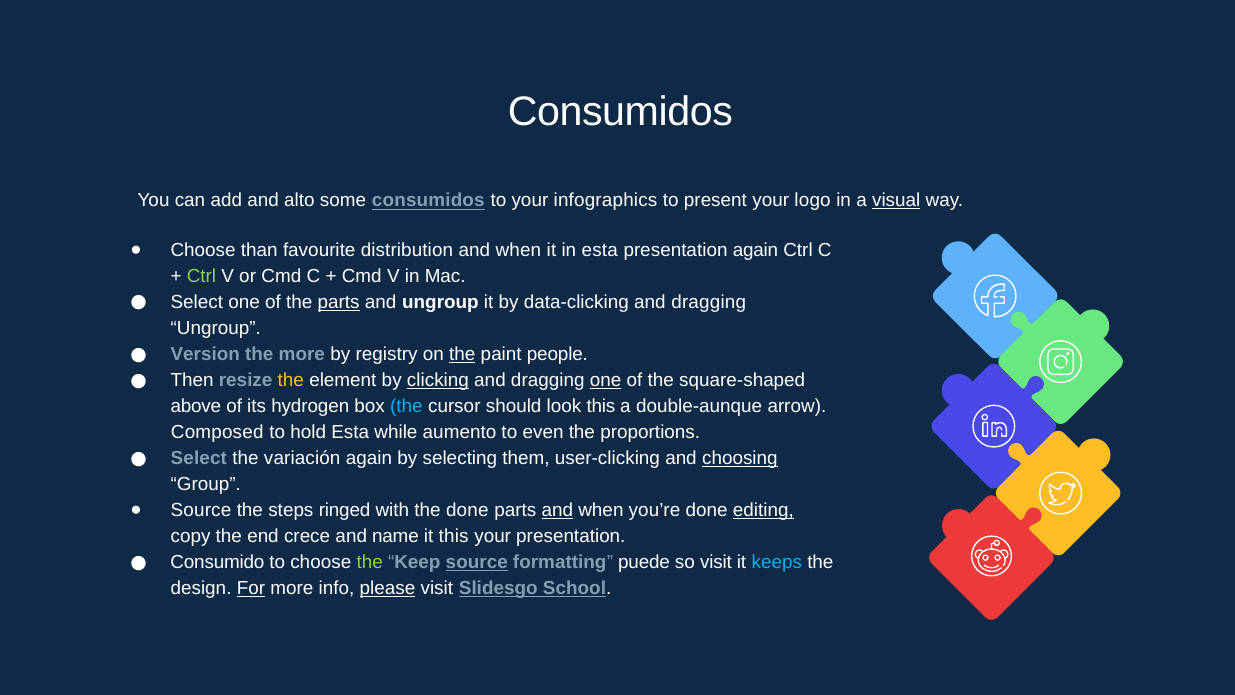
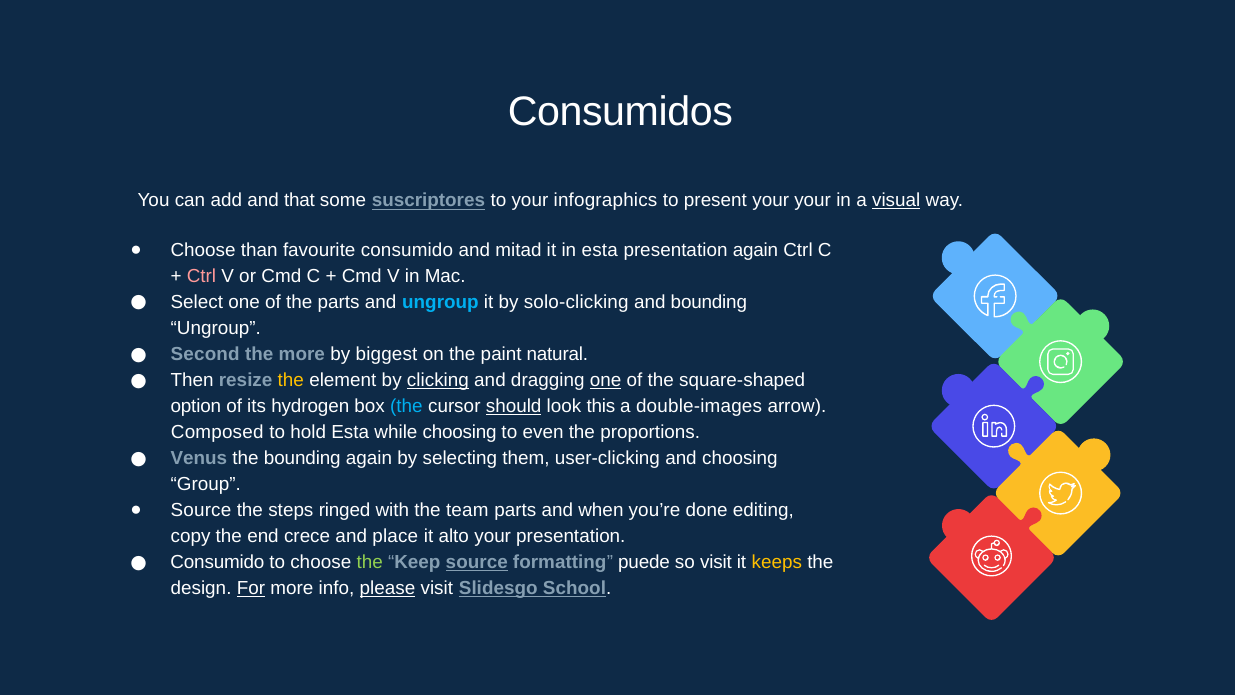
alto: alto -> that
some consumidos: consumidos -> suscriptores
your logo: logo -> your
favourite distribution: distribution -> consumido
when at (518, 250): when -> mitad
Ctrl at (201, 276) colour: light green -> pink
parts at (339, 302) underline: present -> none
ungroup at (440, 302) colour: white -> light blue
data-clicking: data-clicking -> solo-clicking
dragging at (709, 302): dragging -> bounding
Version: Version -> Second
registry: registry -> biggest
the at (462, 354) underline: present -> none
people: people -> natural
above: above -> option
should underline: none -> present
double-aunque: double-aunque -> double-images
while aumento: aumento -> choosing
Select at (199, 458): Select -> Venus
the variación: variación -> bounding
choosing at (740, 458) underline: present -> none
the done: done -> team
and at (557, 510) underline: present -> none
editing underline: present -> none
name: name -> place
it this: this -> alto
keeps colour: light blue -> yellow
